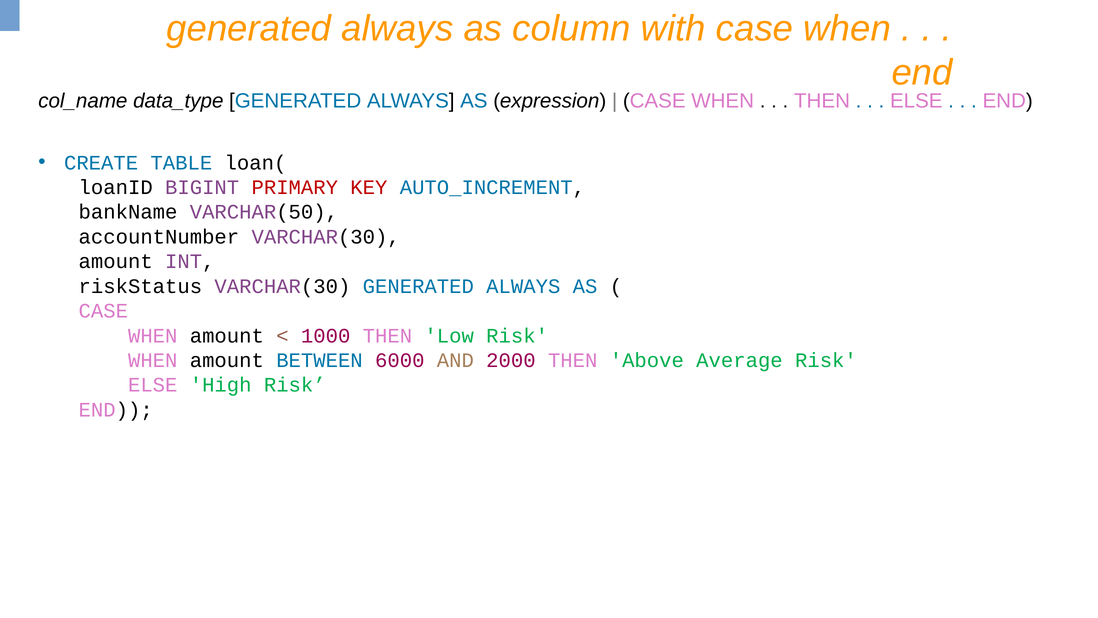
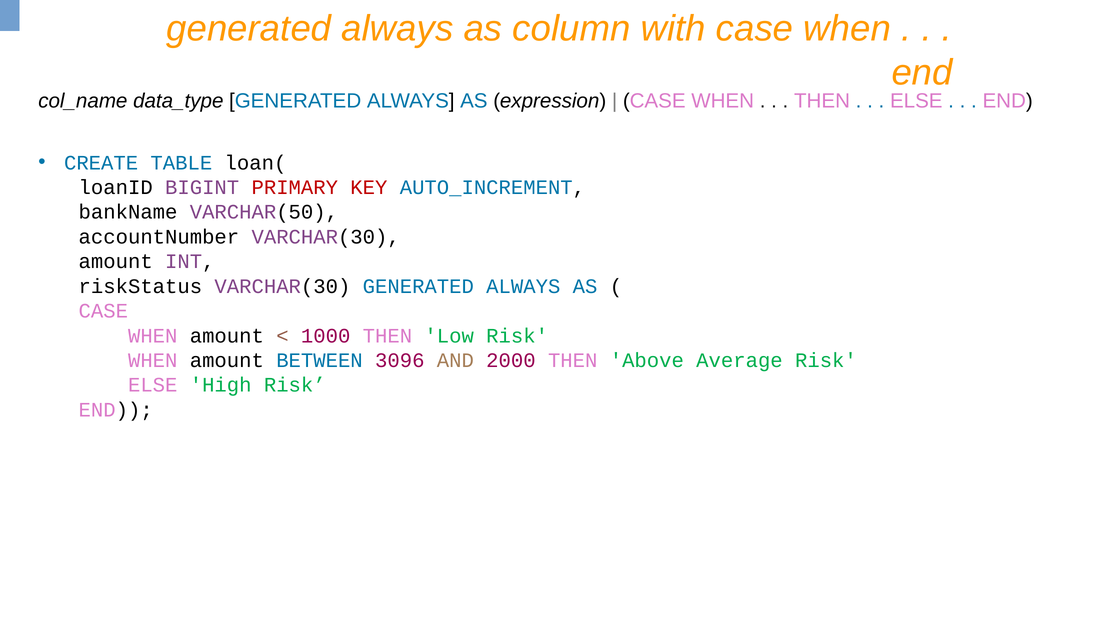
6000: 6000 -> 3096
